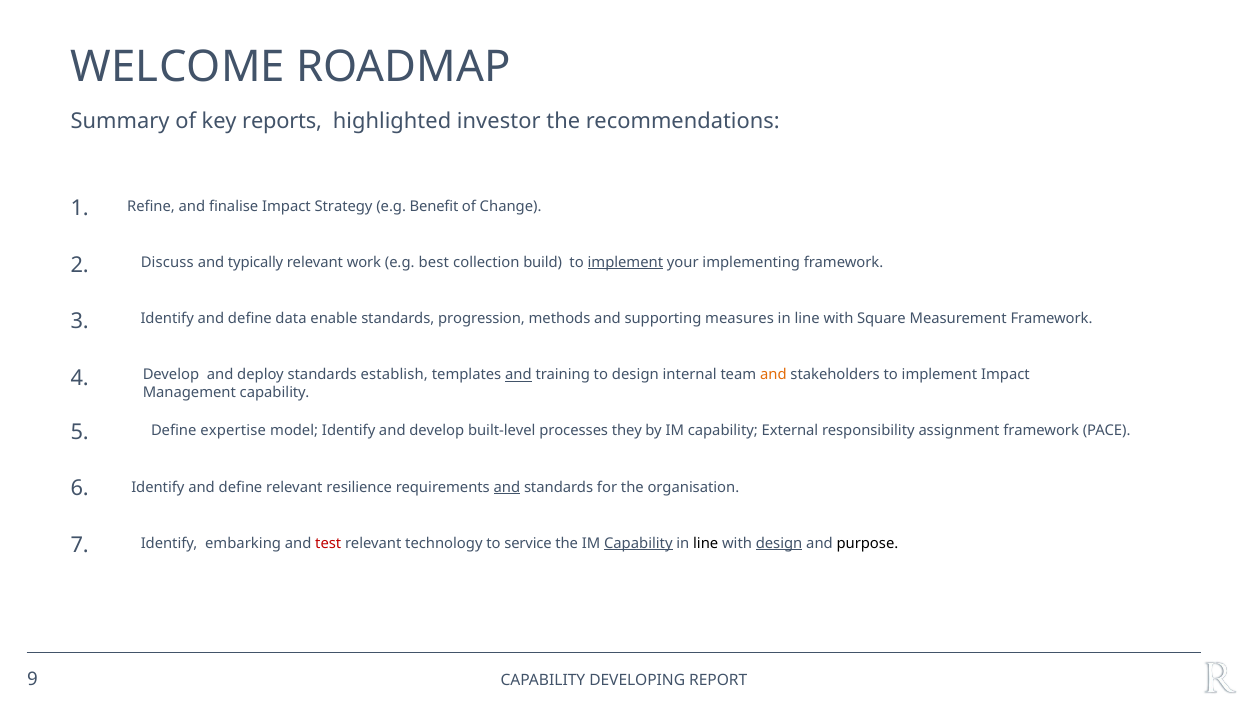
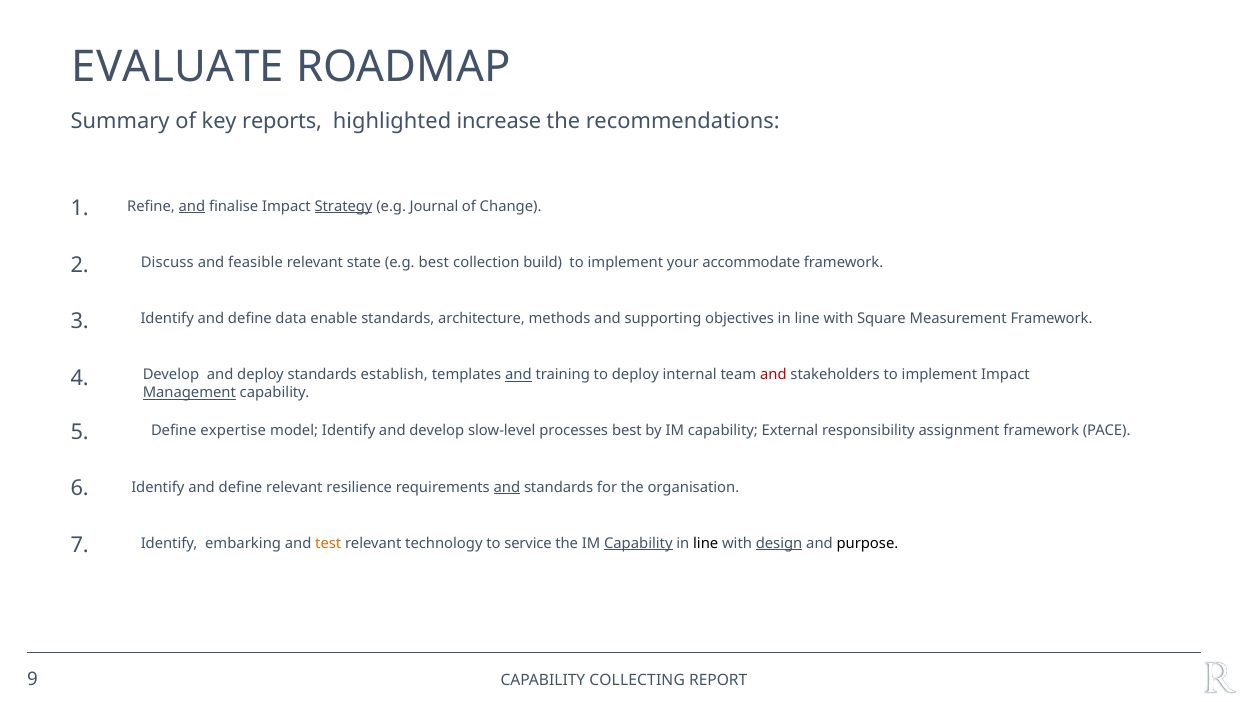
WELCOME: WELCOME -> EVALUATE
investor: investor -> increase
and at (192, 206) underline: none -> present
Strategy underline: none -> present
Benefit: Benefit -> Journal
typically: typically -> feasible
work: work -> state
implement at (625, 263) underline: present -> none
implementing: implementing -> accommodate
progression: progression -> architecture
measures: measures -> objectives
to design: design -> deploy
and at (773, 375) colour: orange -> red
Management underline: none -> present
built-level: built-level -> slow-level
processes they: they -> best
test colour: red -> orange
DEVELOPING: DEVELOPING -> COLLECTING
